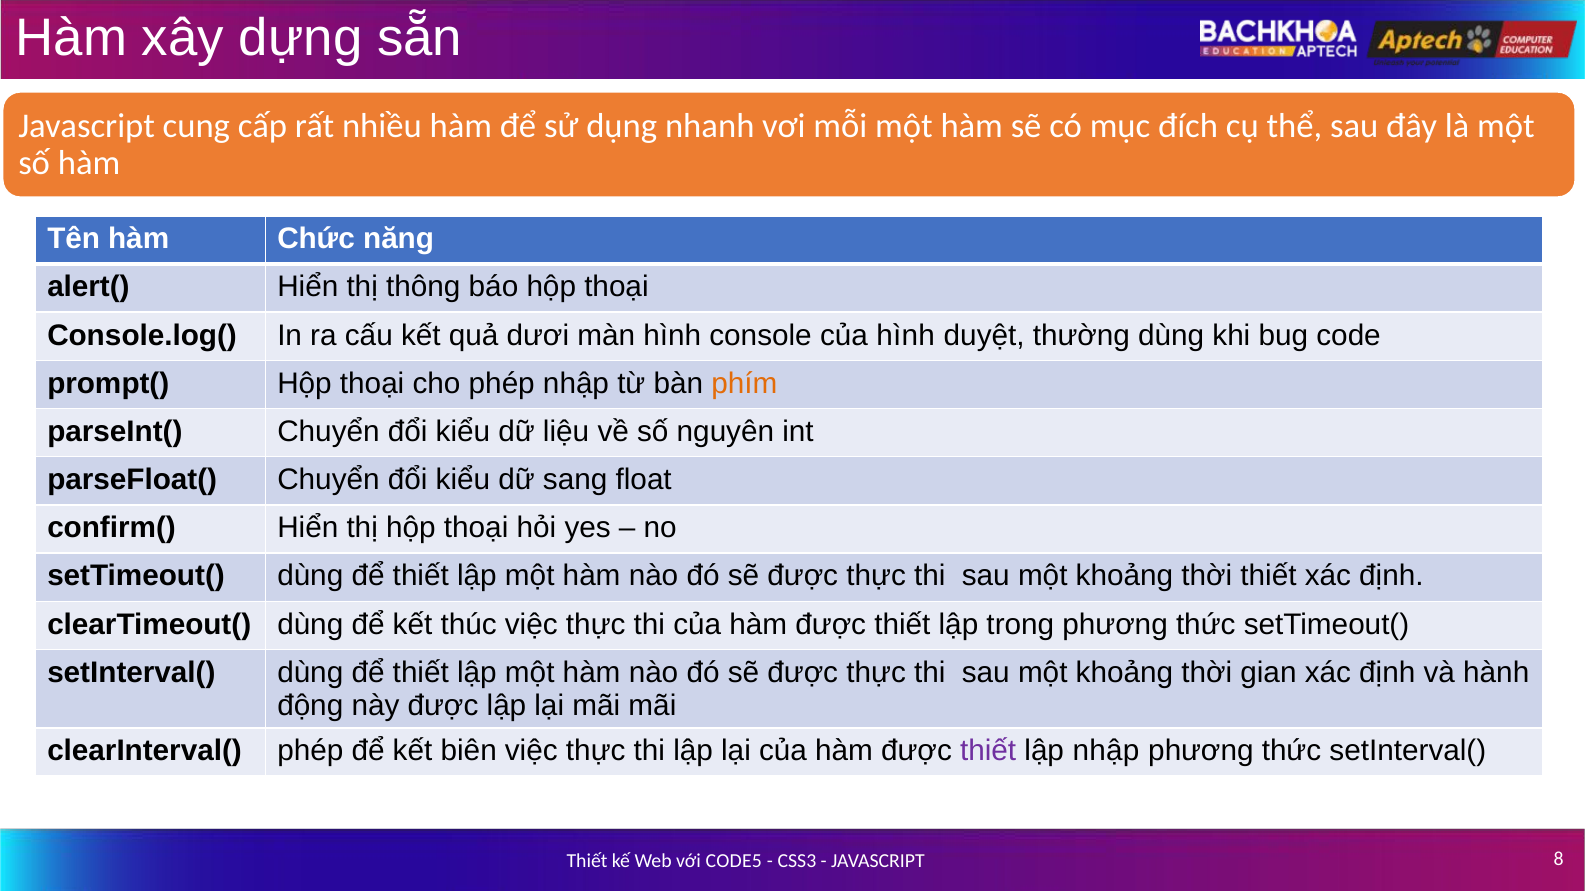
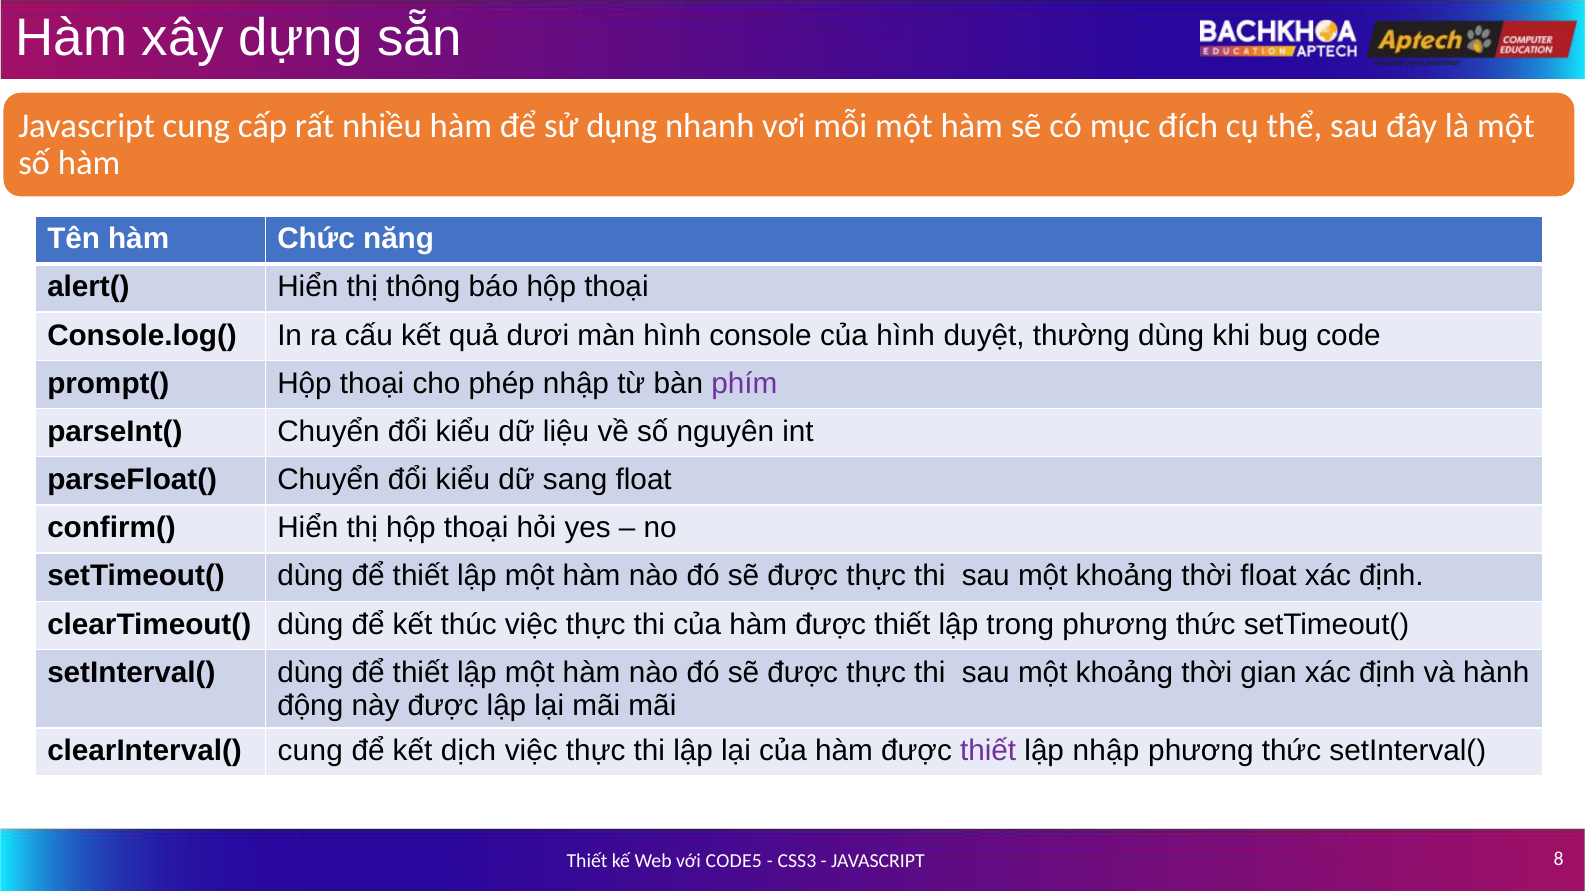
phím colour: orange -> purple
thời thiết: thiết -> float
clearInterval( phép: phép -> cung
biên: biên -> dịch
